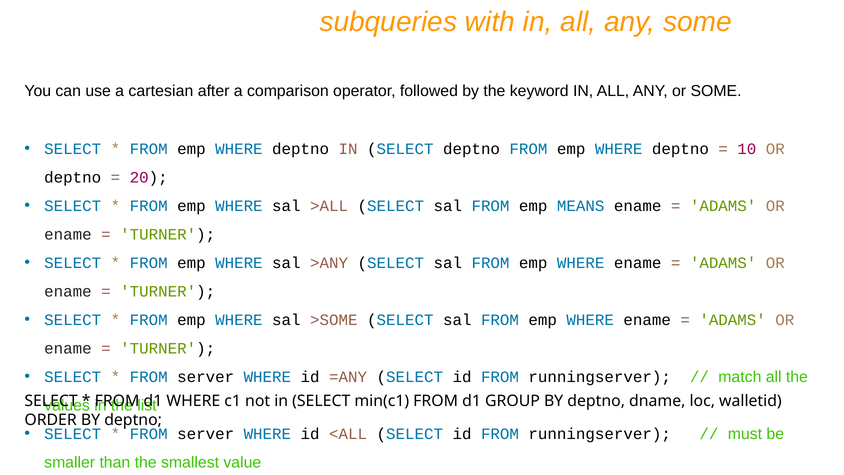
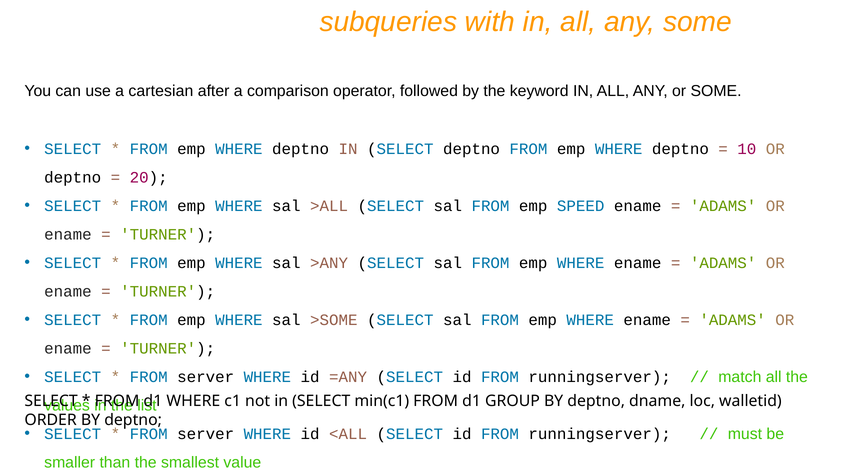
MEANS: MEANS -> SPEED
